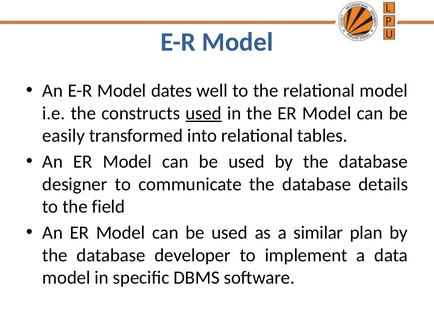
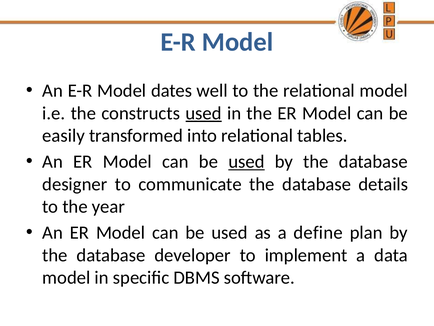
used at (246, 162) underline: none -> present
field: field -> year
similar: similar -> define
